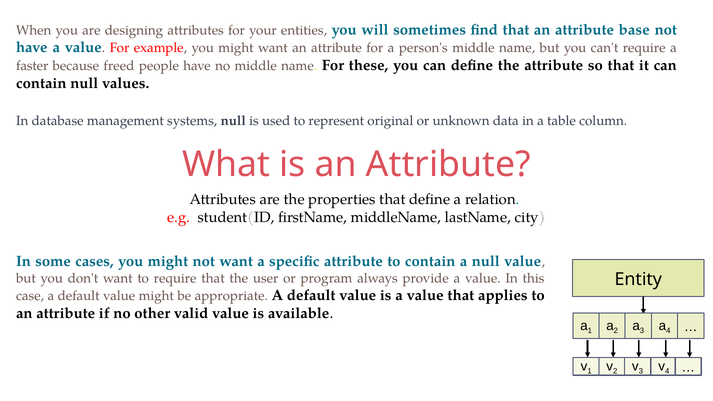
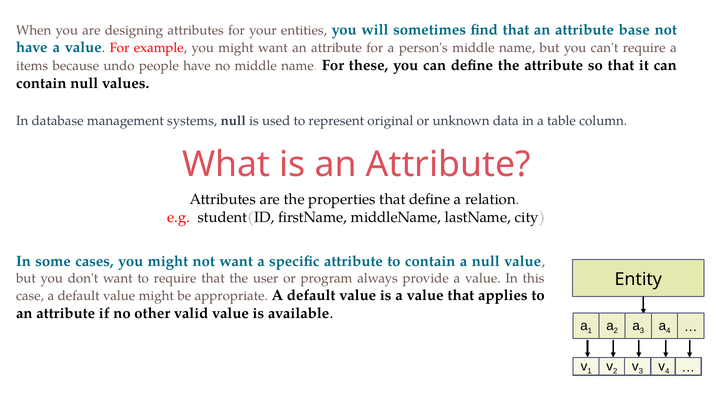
faster: faster -> items
freed: freed -> undo
